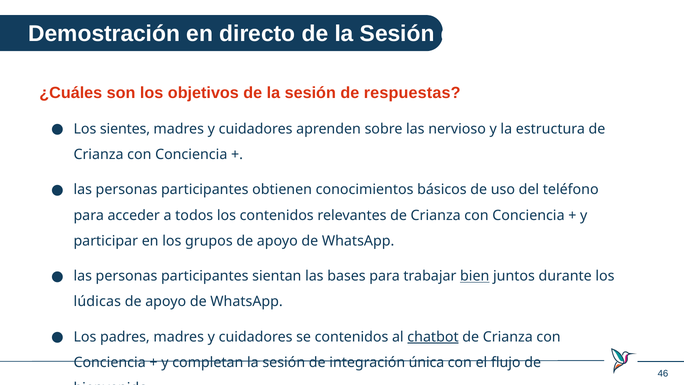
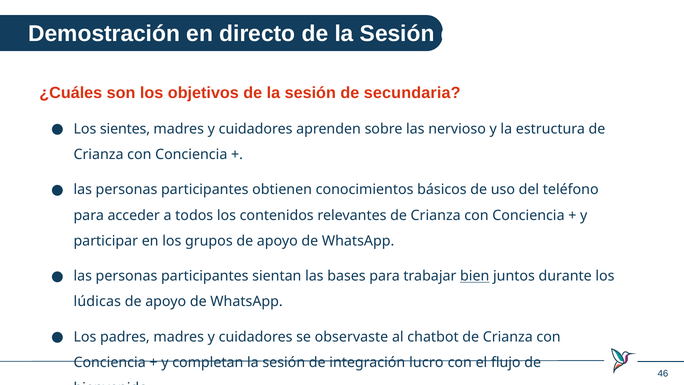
respuestas: respuestas -> secundaria
se contenidos: contenidos -> observaste
chatbot underline: present -> none
única: única -> lucro
